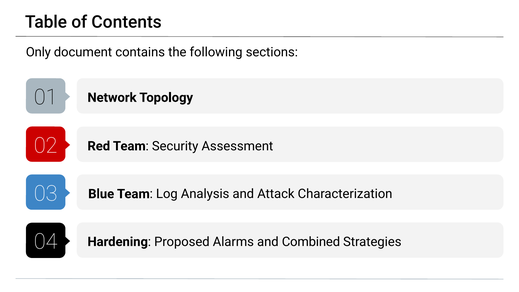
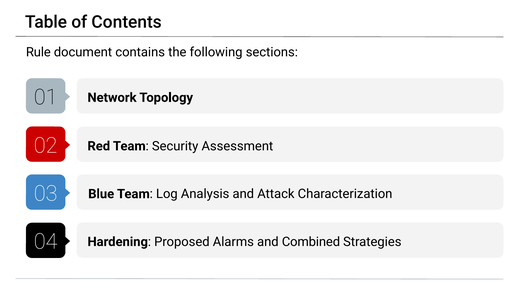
Only: Only -> Rule
